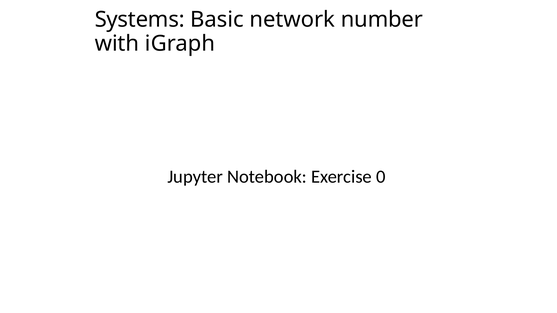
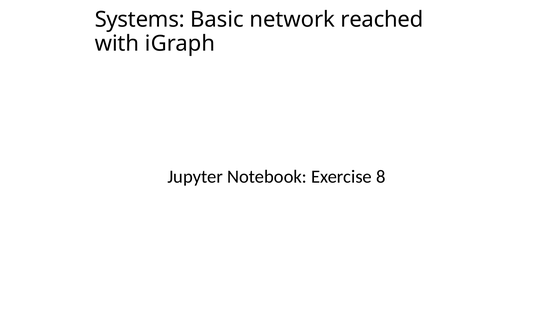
number: number -> reached
0: 0 -> 8
